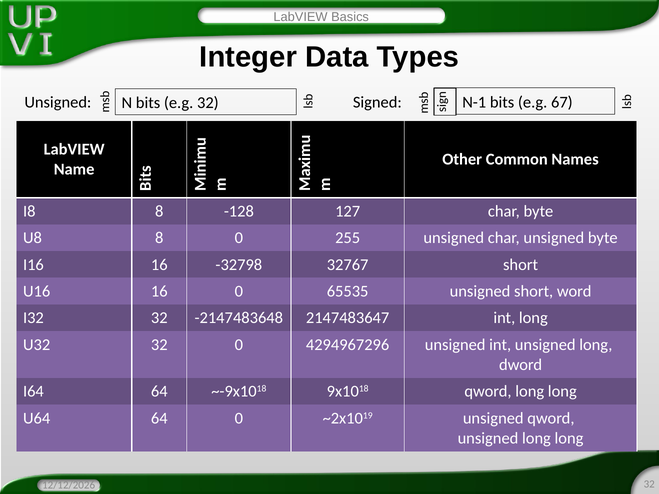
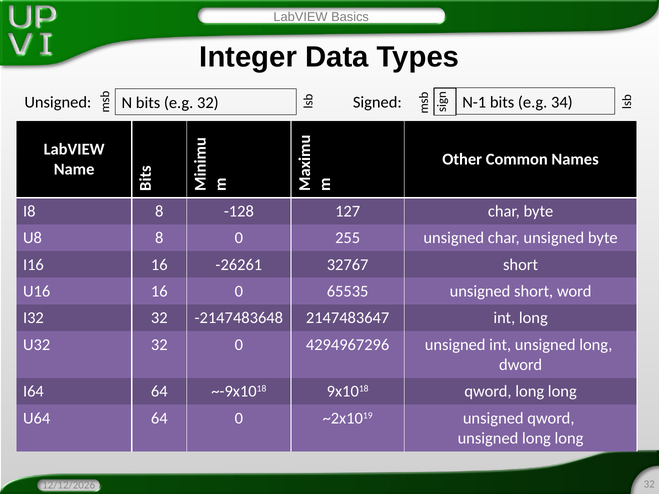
67: 67 -> 34
-32798: -32798 -> -26261
